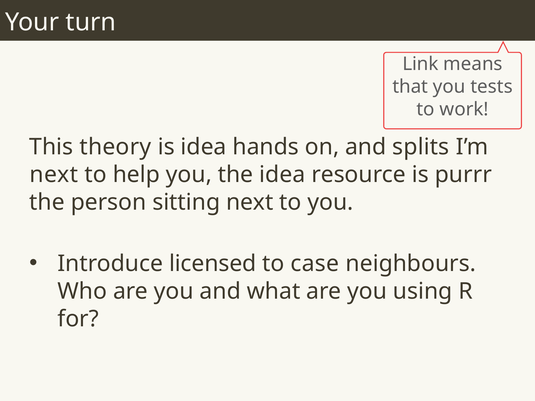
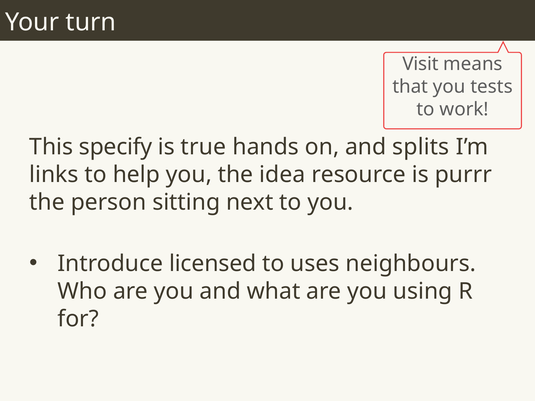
Link: Link -> Visit
theory: theory -> specify
is idea: idea -> true
next at (54, 175): next -> links
case: case -> uses
